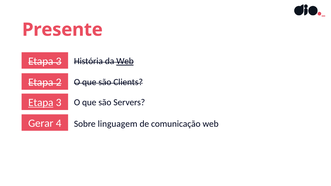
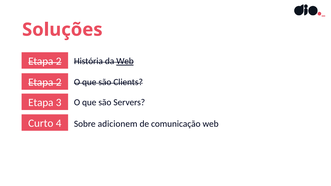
Presente: Presente -> Soluções
3 at (59, 61): 3 -> 2
Etapa at (41, 103) underline: present -> none
Gerar: Gerar -> Curto
linguagem: linguagem -> adicionem
